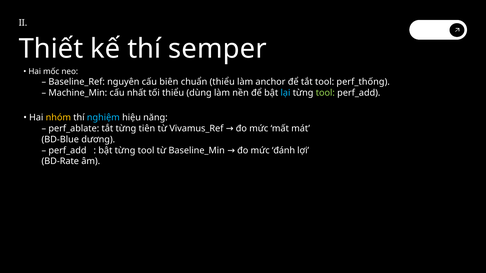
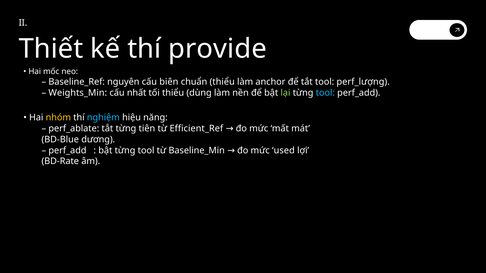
semper: semper -> provide
perf_thống: perf_thống -> perf_lượng
Machine_Min: Machine_Min -> Weights_Min
lại colour: light blue -> light green
tool at (325, 93) colour: light green -> light blue
Vivamus_Ref: Vivamus_Ref -> Efficient_Ref
đánh: đánh -> used
